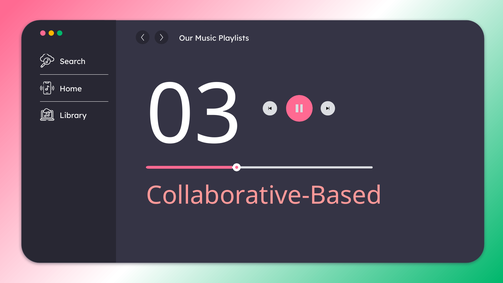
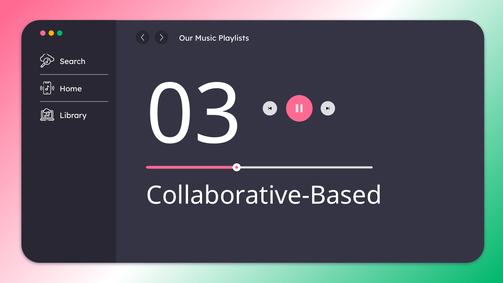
Collaborative-Based colour: pink -> white
